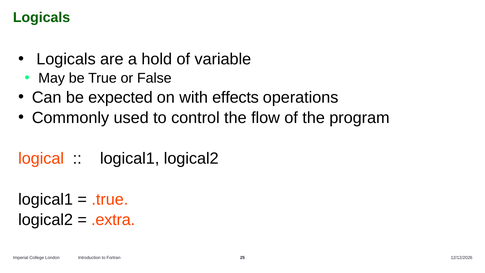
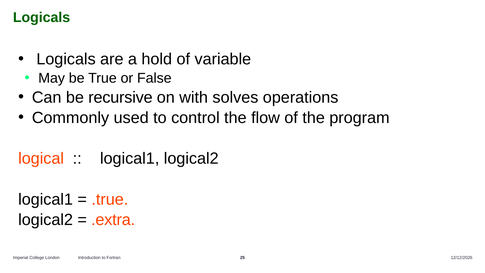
expected: expected -> recursive
effects: effects -> solves
